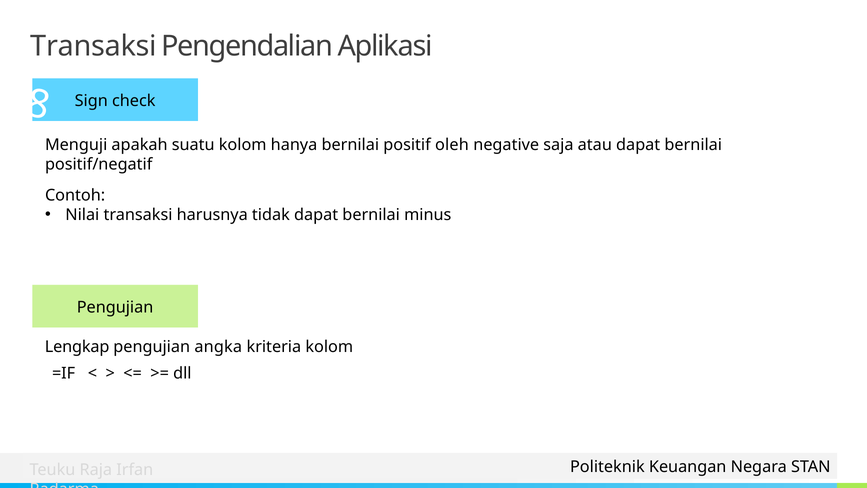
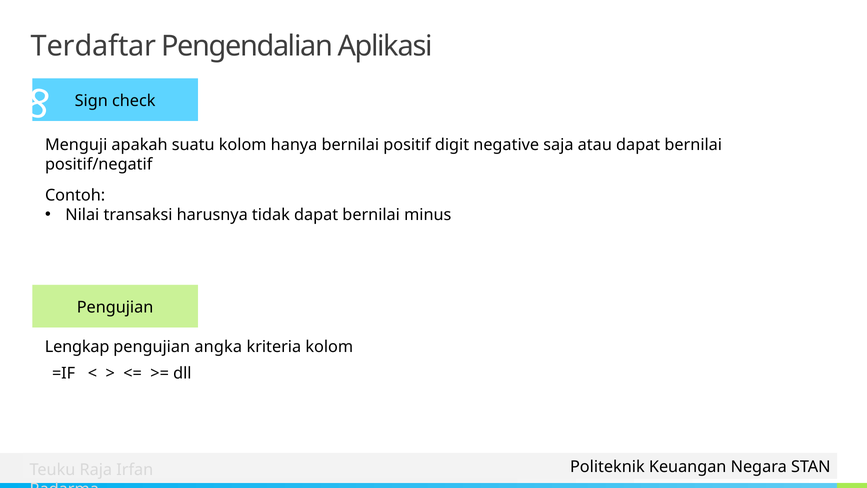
Transaksi at (94, 46): Transaksi -> Terdaftar
oleh: oleh -> digit
